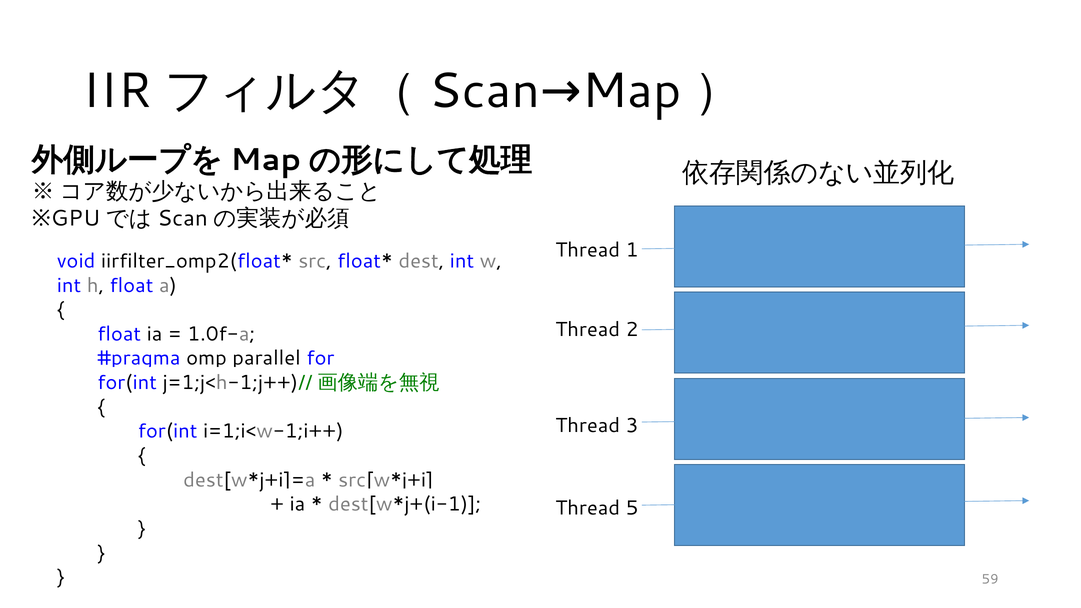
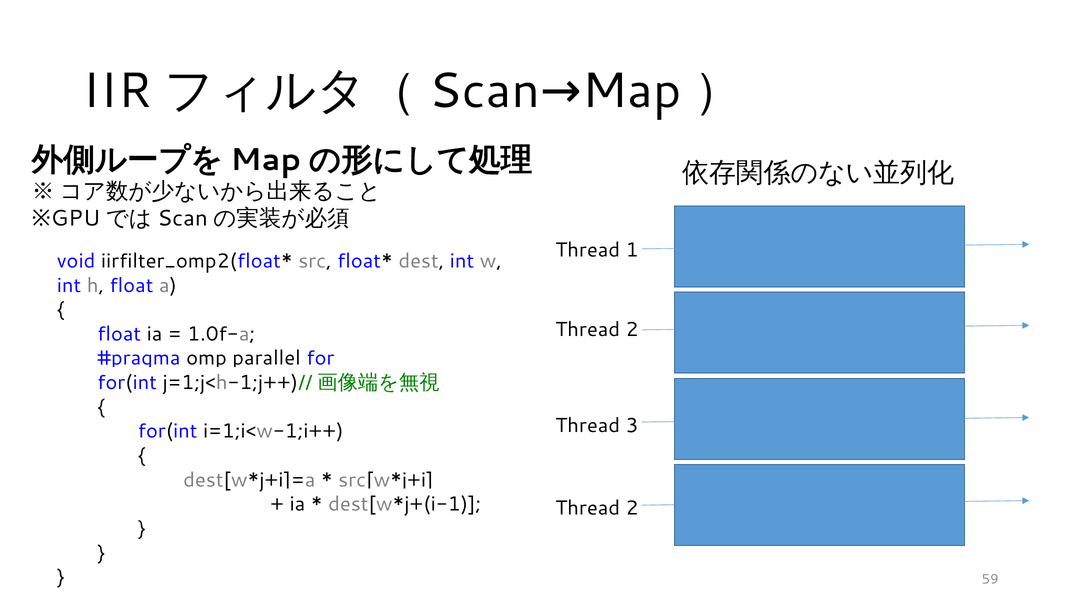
5 at (632, 508): 5 -> 2
